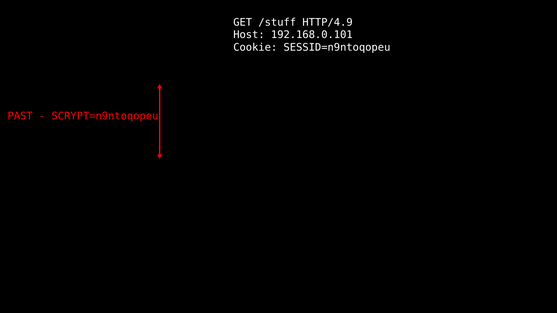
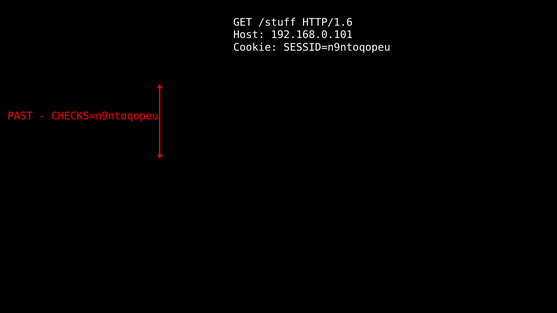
HTTP/4.9: HTTP/4.9 -> HTTP/1.6
SCRYPT=n9ntoqopeu: SCRYPT=n9ntoqopeu -> CHECKS=n9ntoqopeu
